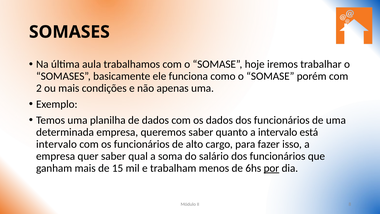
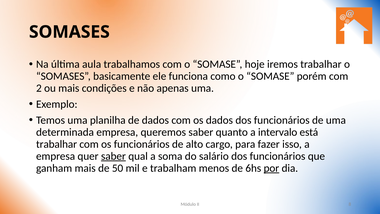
intervalo at (56, 144): intervalo -> trabalhar
saber at (113, 156) underline: none -> present
15: 15 -> 50
